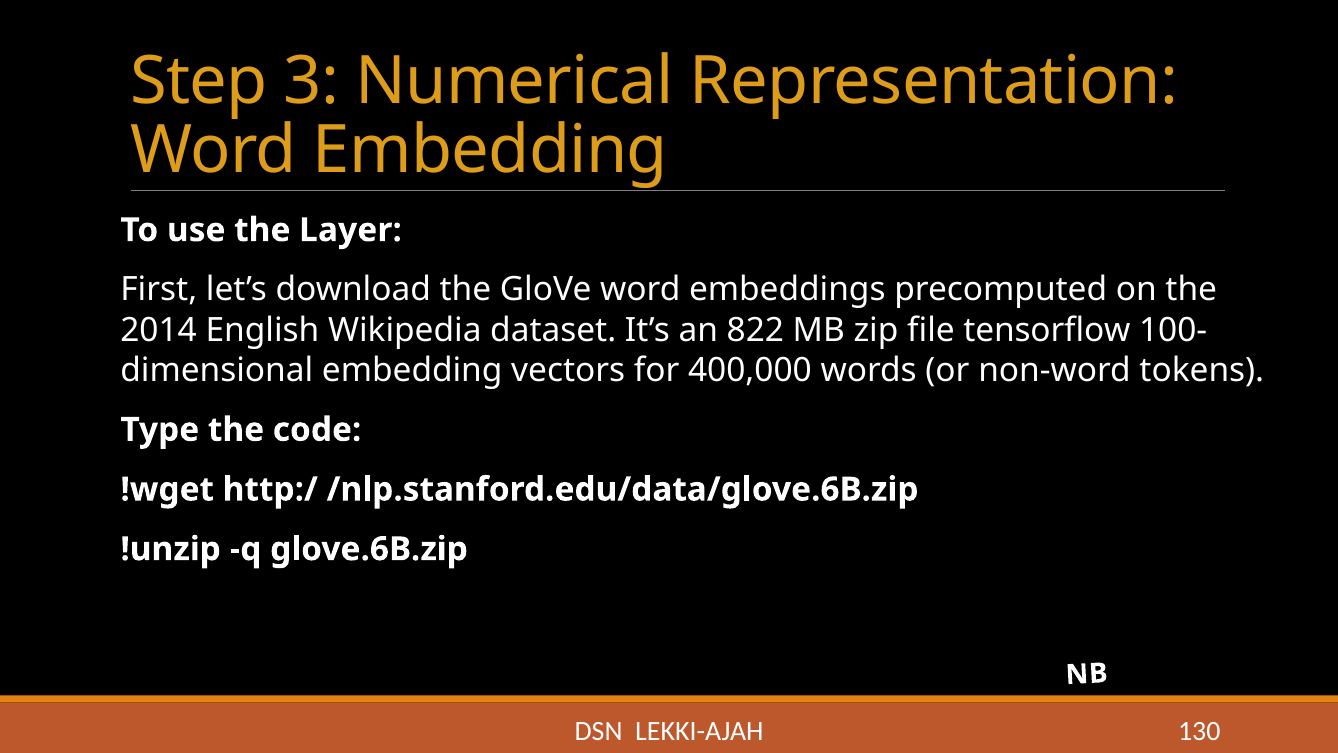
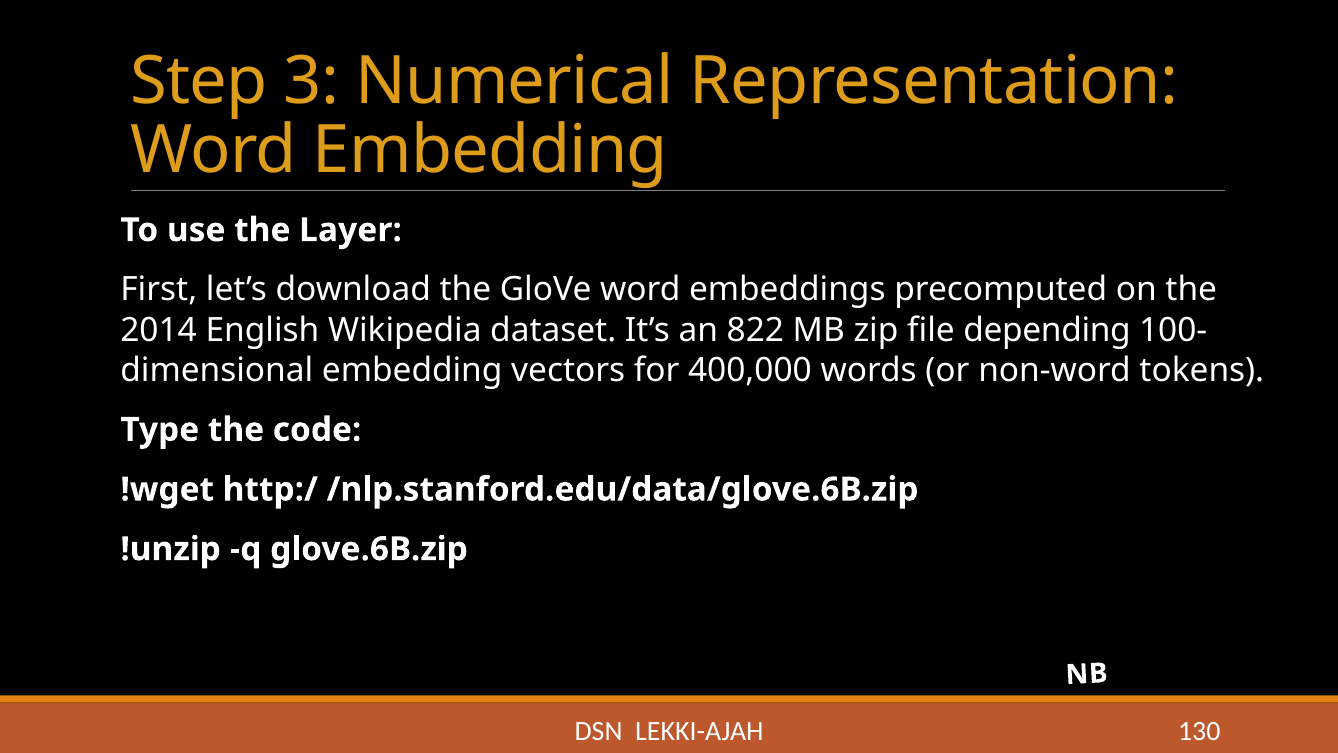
tensorflow: tensorflow -> depending
